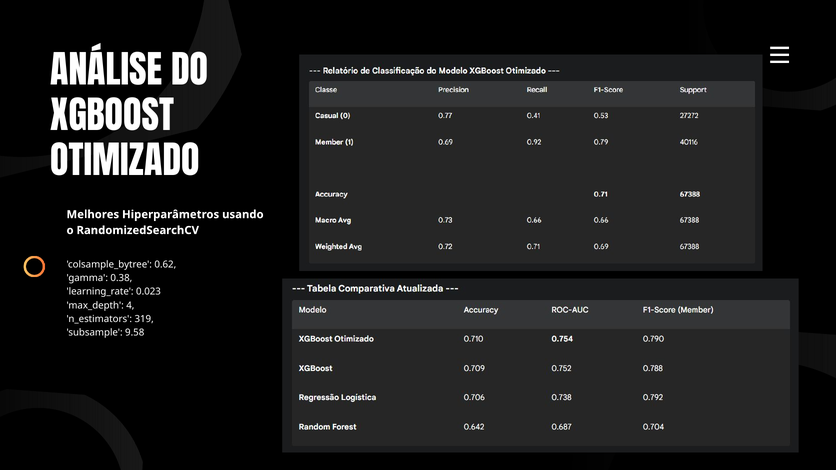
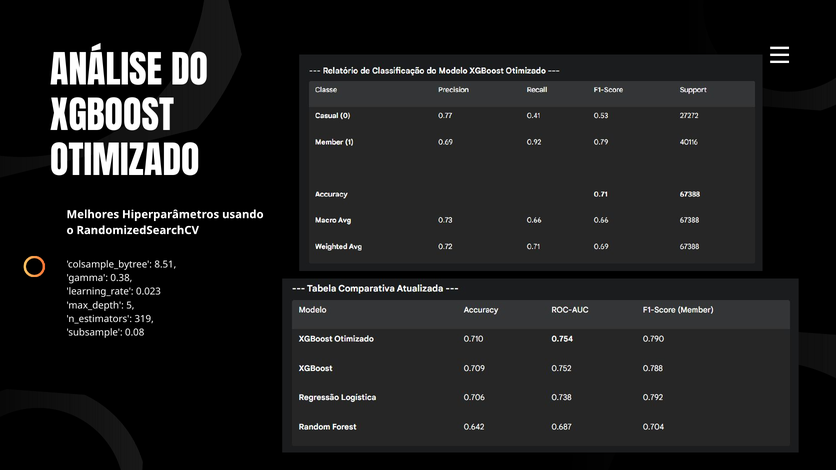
0.62: 0.62 -> 8.51
4: 4 -> 5
9.58: 9.58 -> 0.08
